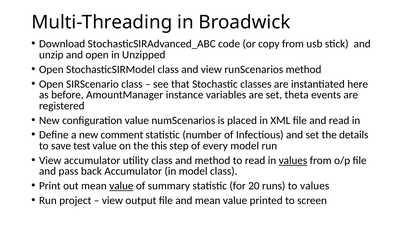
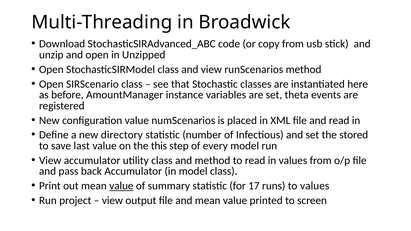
comment: comment -> directory
details: details -> stored
test: test -> last
values at (293, 161) underline: present -> none
20: 20 -> 17
